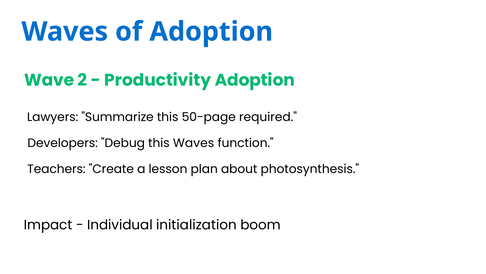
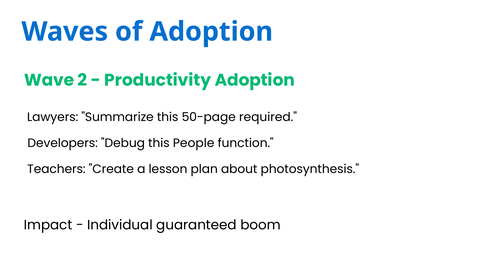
this Waves: Waves -> People
initialization: initialization -> guaranteed
